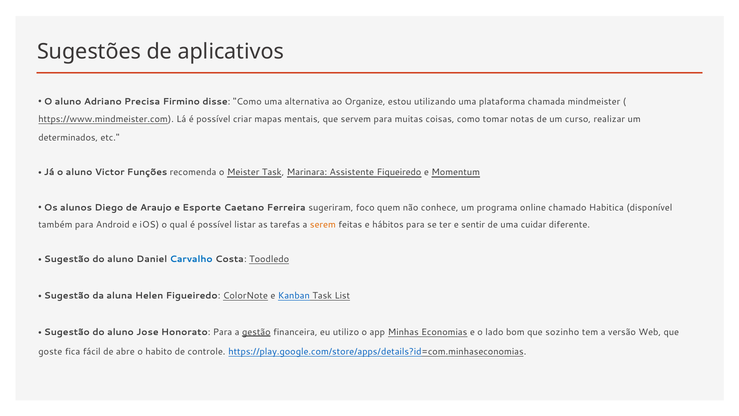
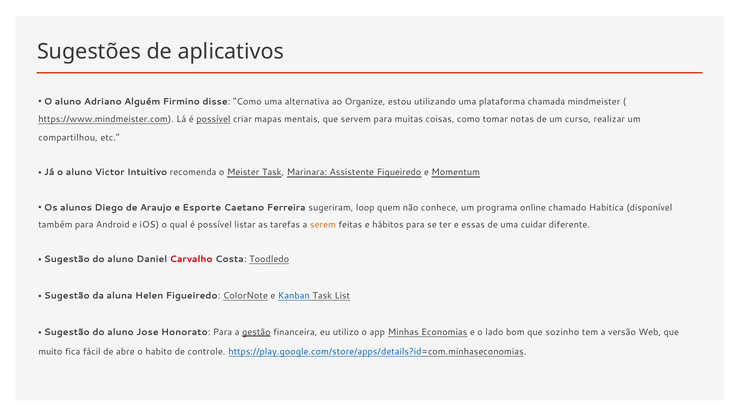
Precisa: Precisa -> Alguém
possível at (213, 119) underline: none -> present
determinados: determinados -> compartilhou
Funções: Funções -> Intuitivo
foco: foco -> loop
sentir: sentir -> essas
Carvalho colour: blue -> red
goste: goste -> muito
